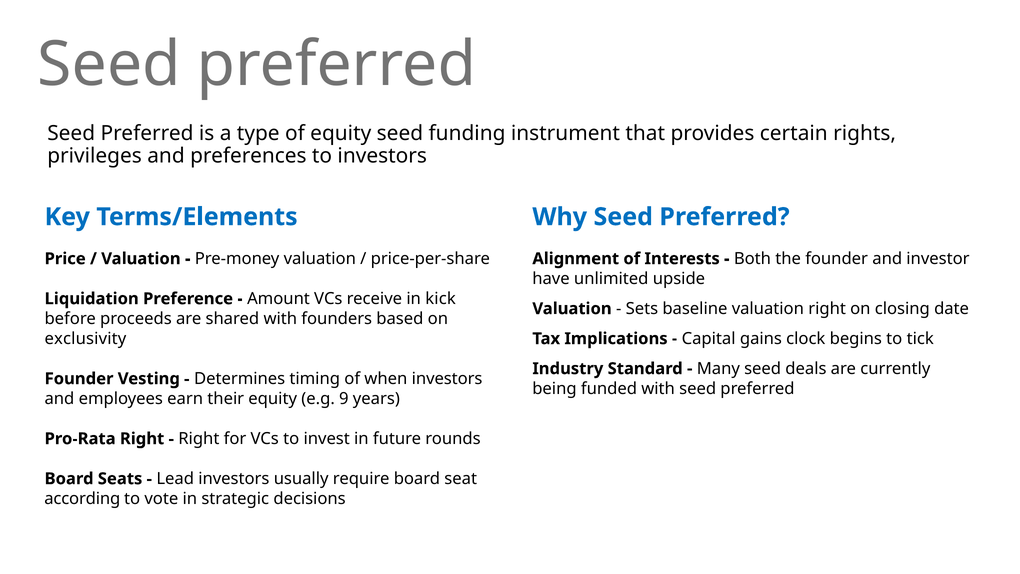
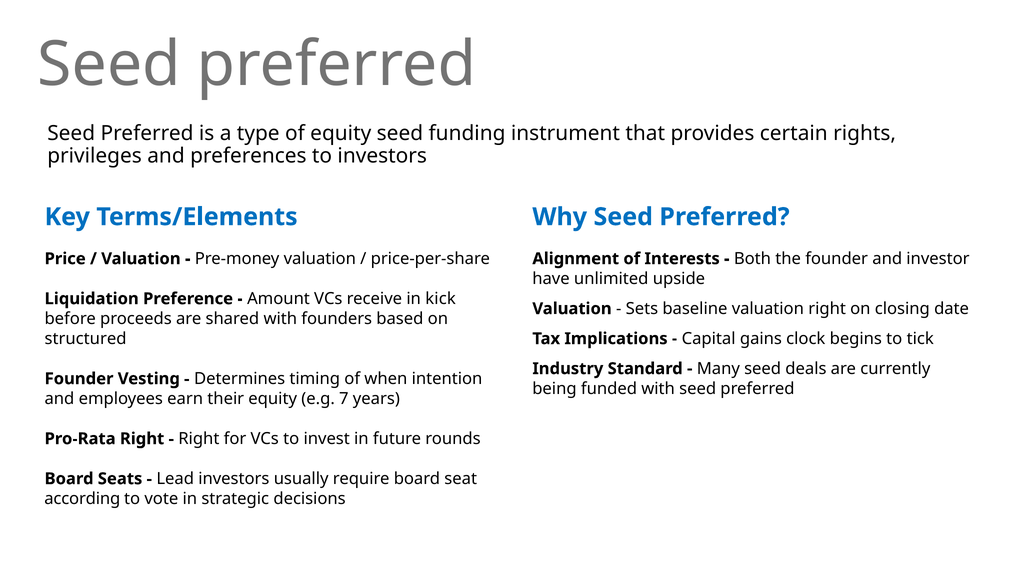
exclusivity: exclusivity -> structured
when investors: investors -> intention
9: 9 -> 7
